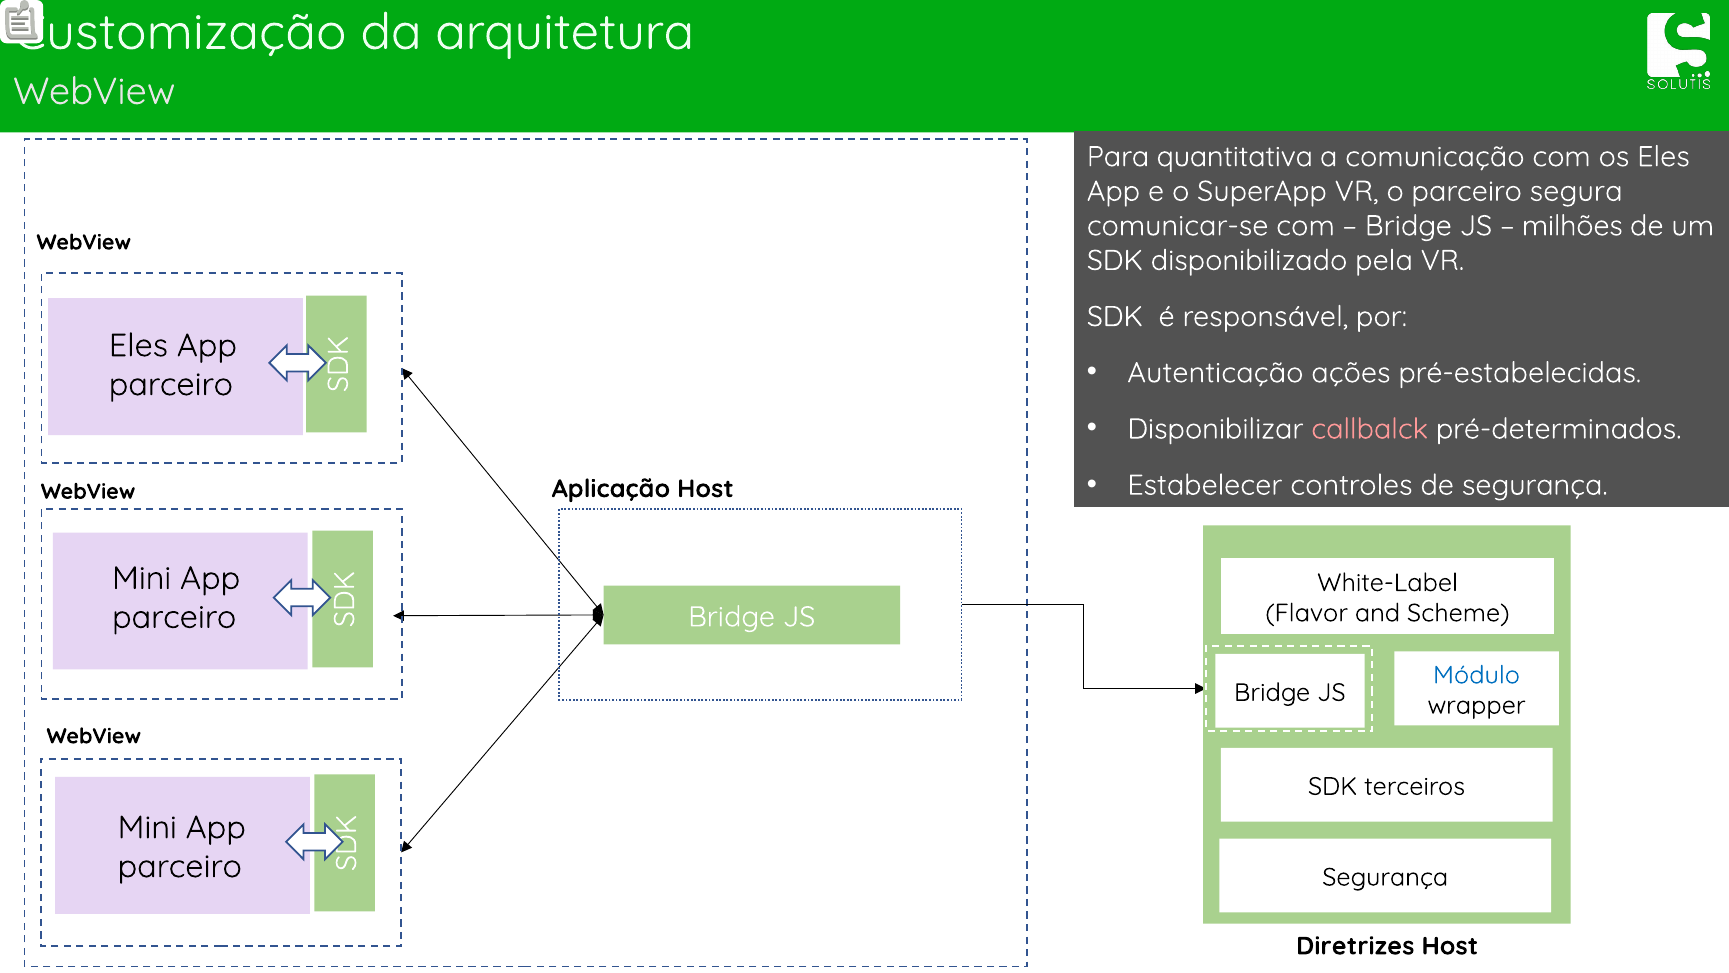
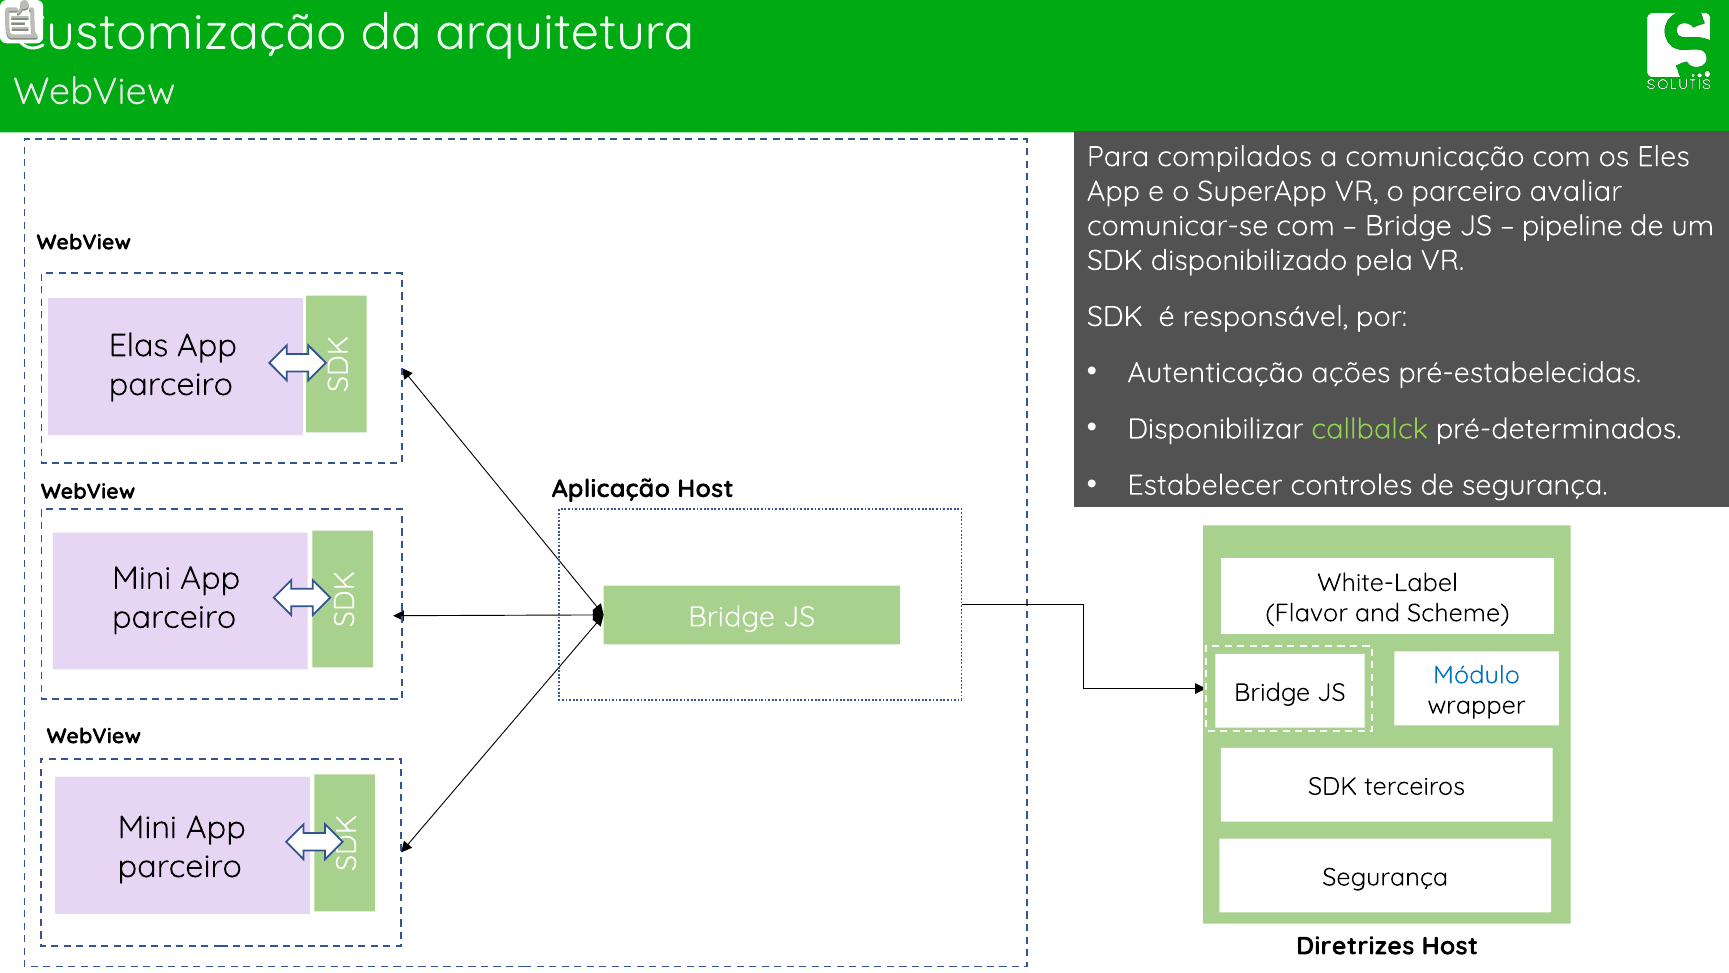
quantitativa: quantitativa -> compilados
segura: segura -> avaliar
milhões: milhões -> pipeline
Eles at (138, 345): Eles -> Elas
callbalck colour: pink -> light green
